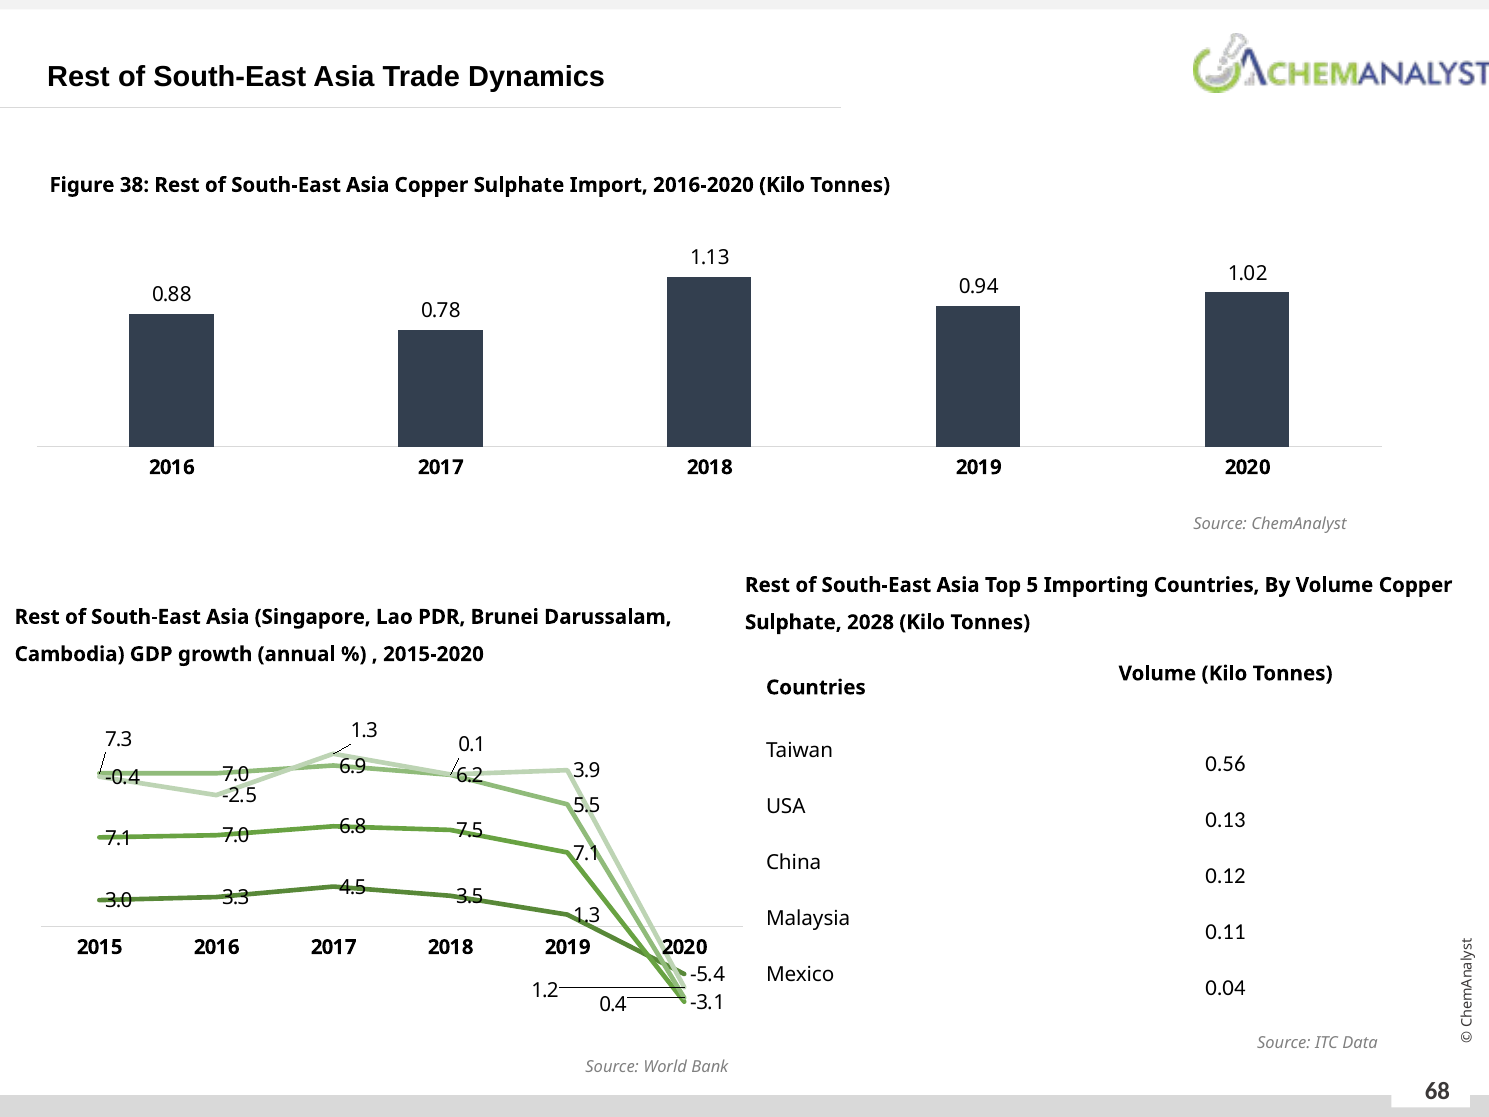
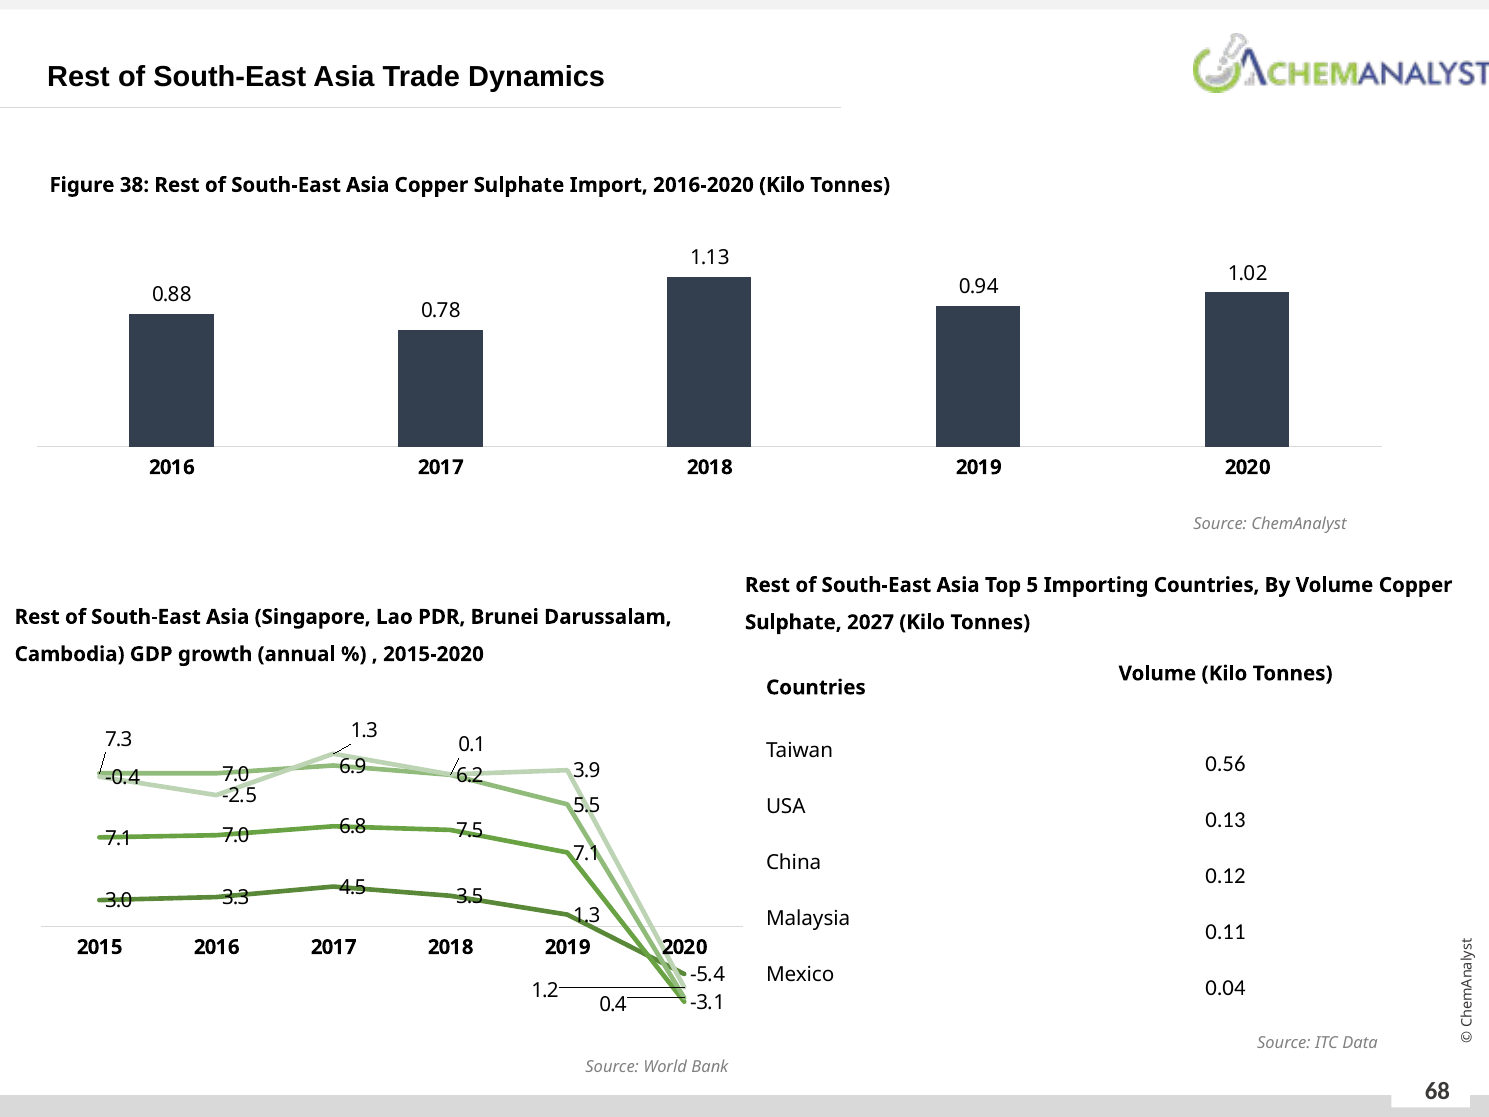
2028: 2028 -> 2027
